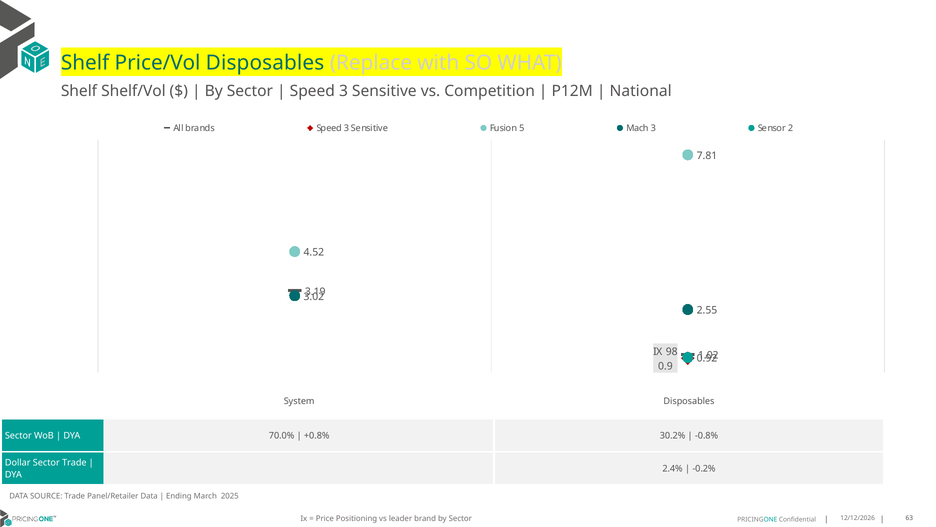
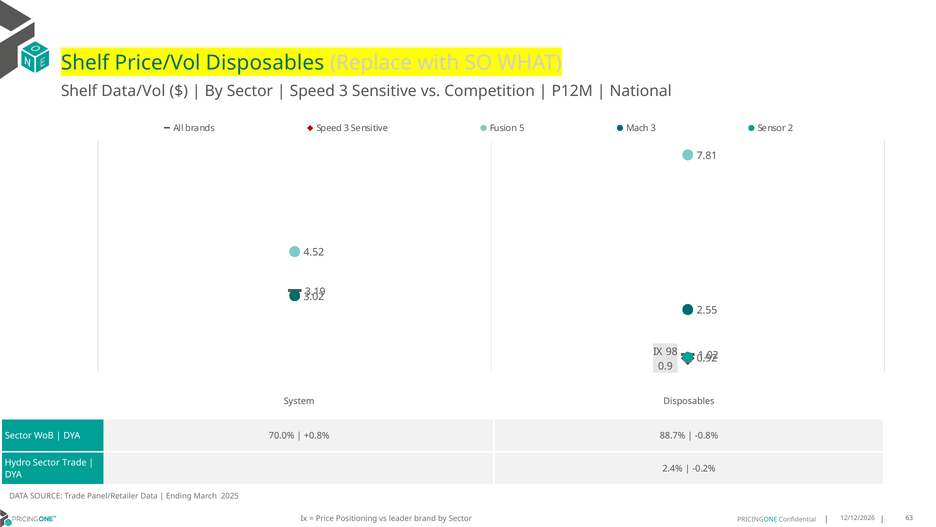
Shelf/Vol: Shelf/Vol -> Data/Vol
30.2%: 30.2% -> 88.7%
Dollar: Dollar -> Hydro
